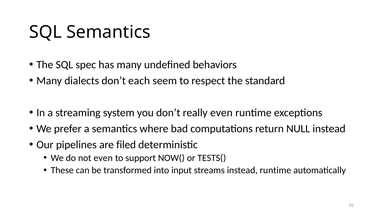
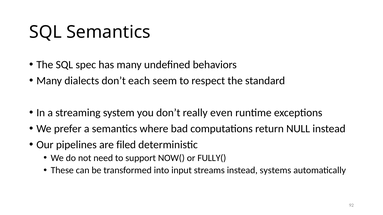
not even: even -> need
TESTS(: TESTS( -> FULLY(
instead runtime: runtime -> systems
